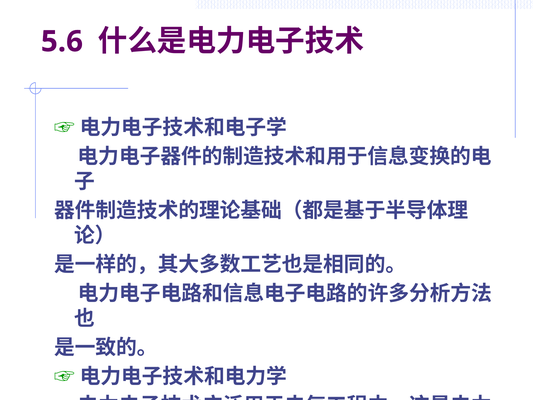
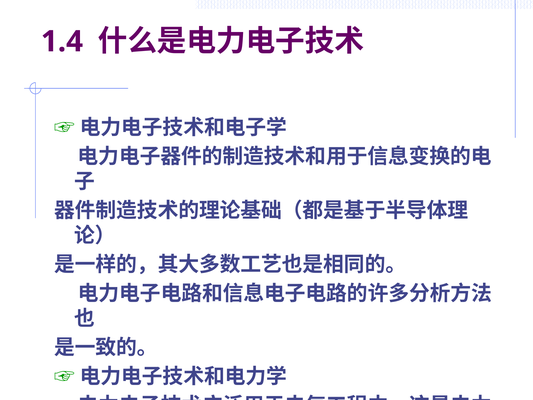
5.6: 5.6 -> 1.4
